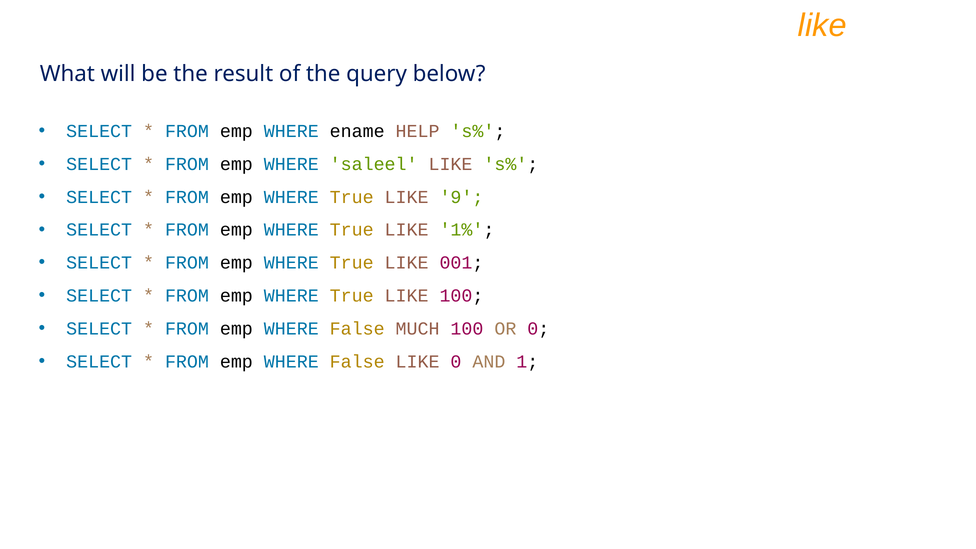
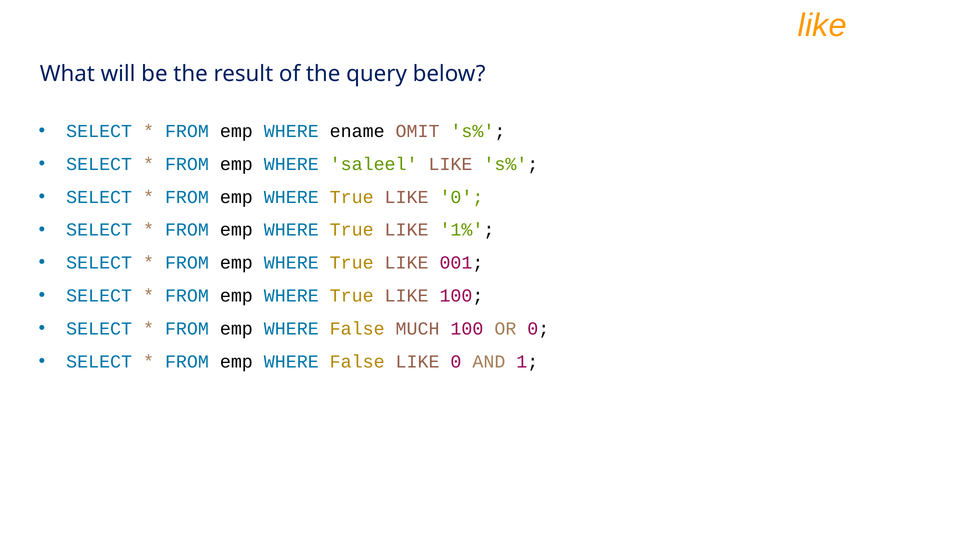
HELP: HELP -> OMIT
True LIKE 9: 9 -> 0
